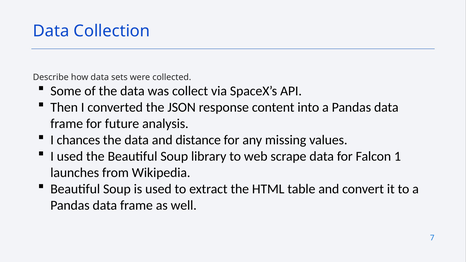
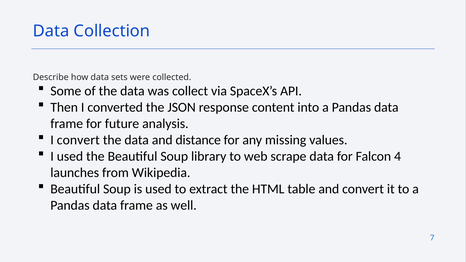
I chances: chances -> convert
1: 1 -> 4
